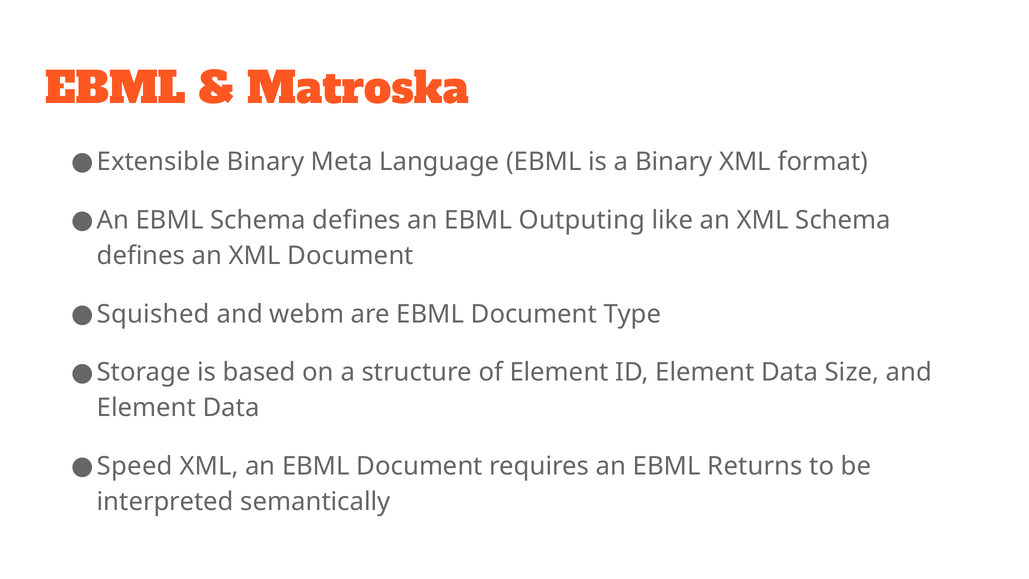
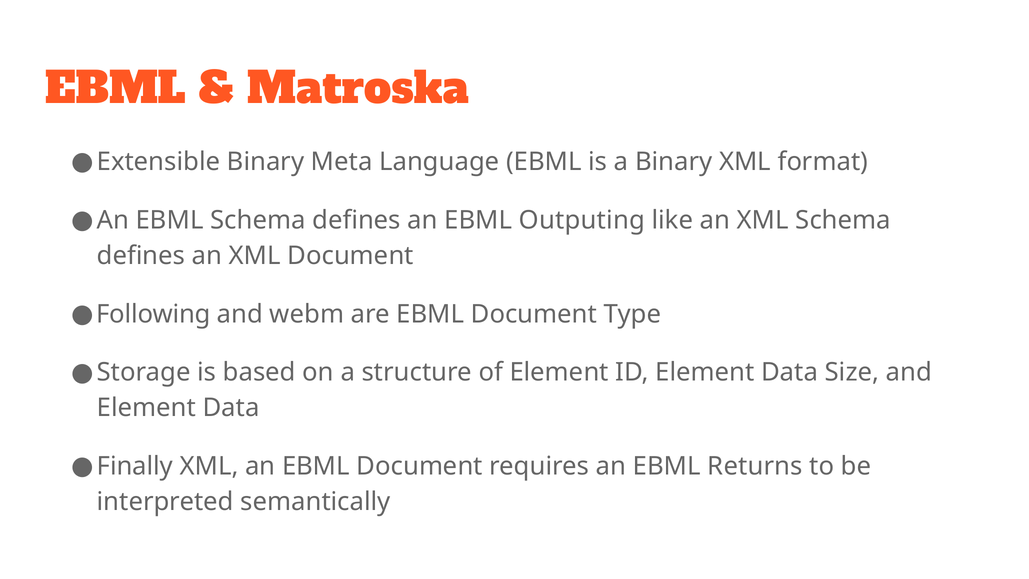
Squished: Squished -> Following
Speed: Speed -> Finally
